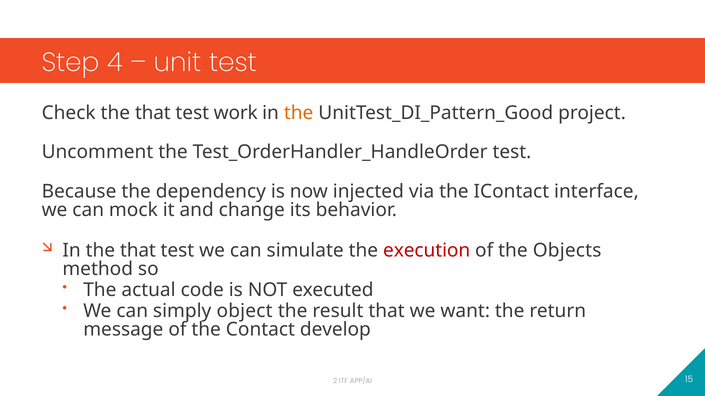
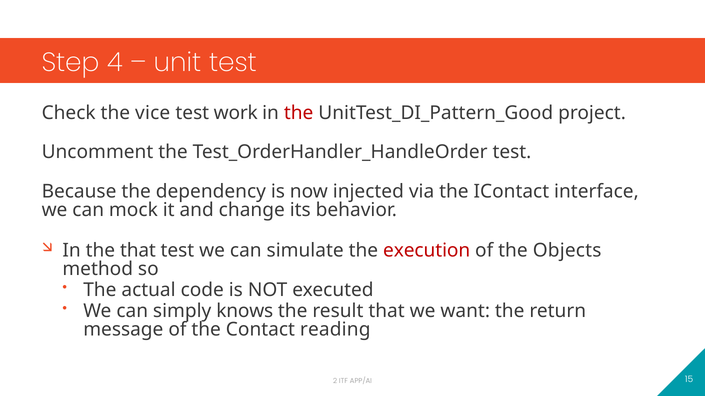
Check the that: that -> vice
the at (299, 113) colour: orange -> red
object: object -> knows
develop: develop -> reading
